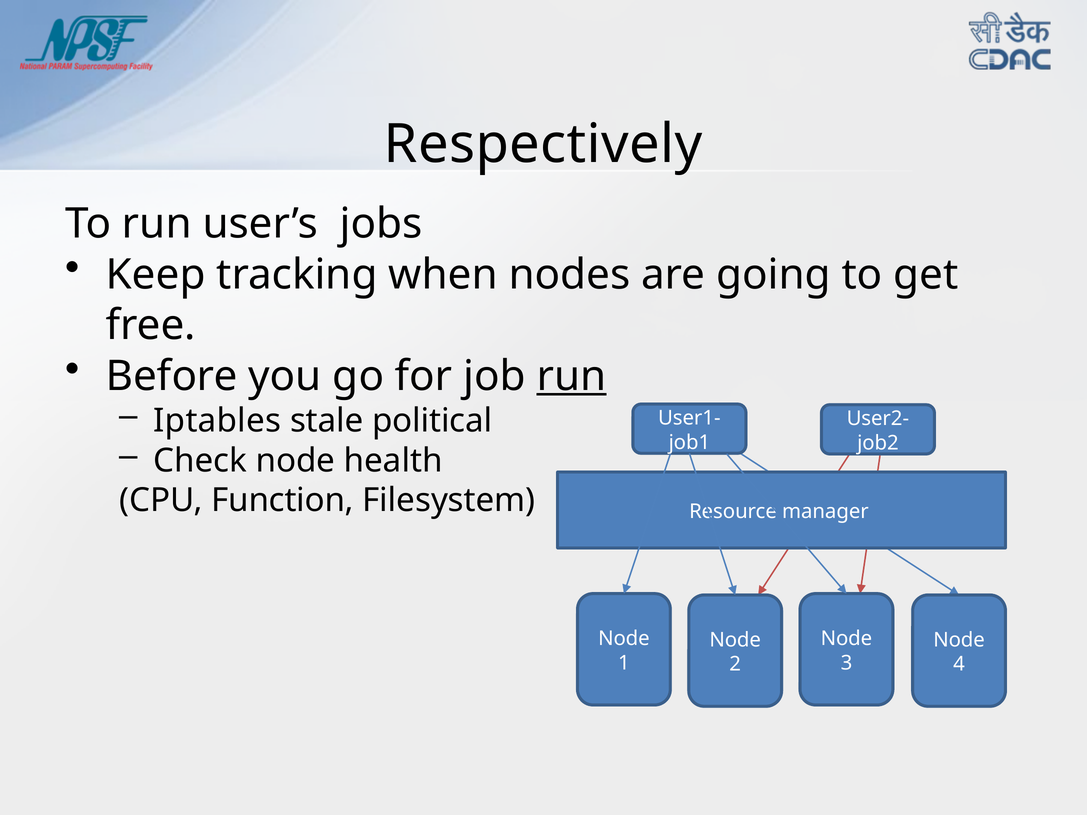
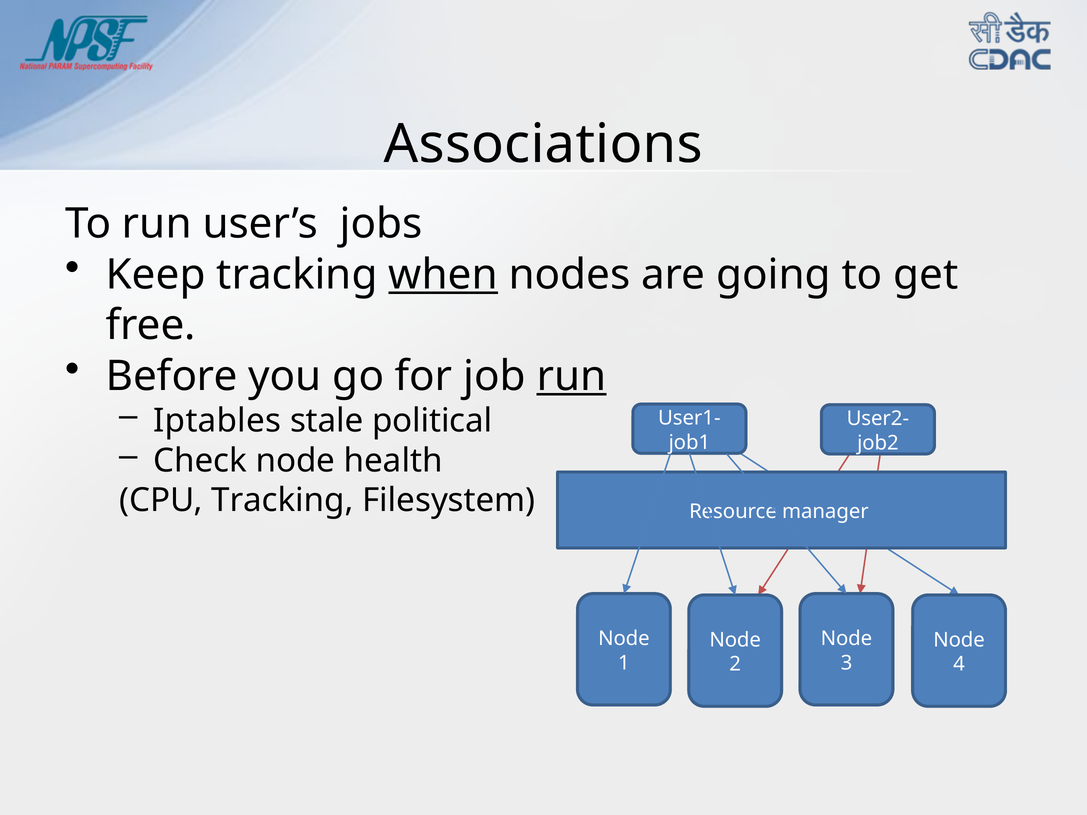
Respectively: Respectively -> Associations
when underline: none -> present
CPU Function: Function -> Tracking
